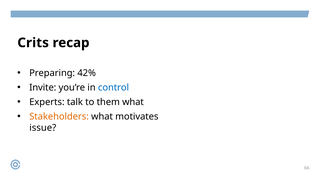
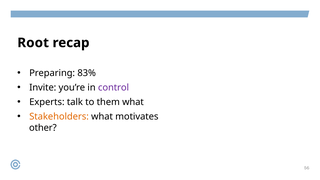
Crits: Crits -> Root
42%: 42% -> 83%
control colour: blue -> purple
issue: issue -> other
